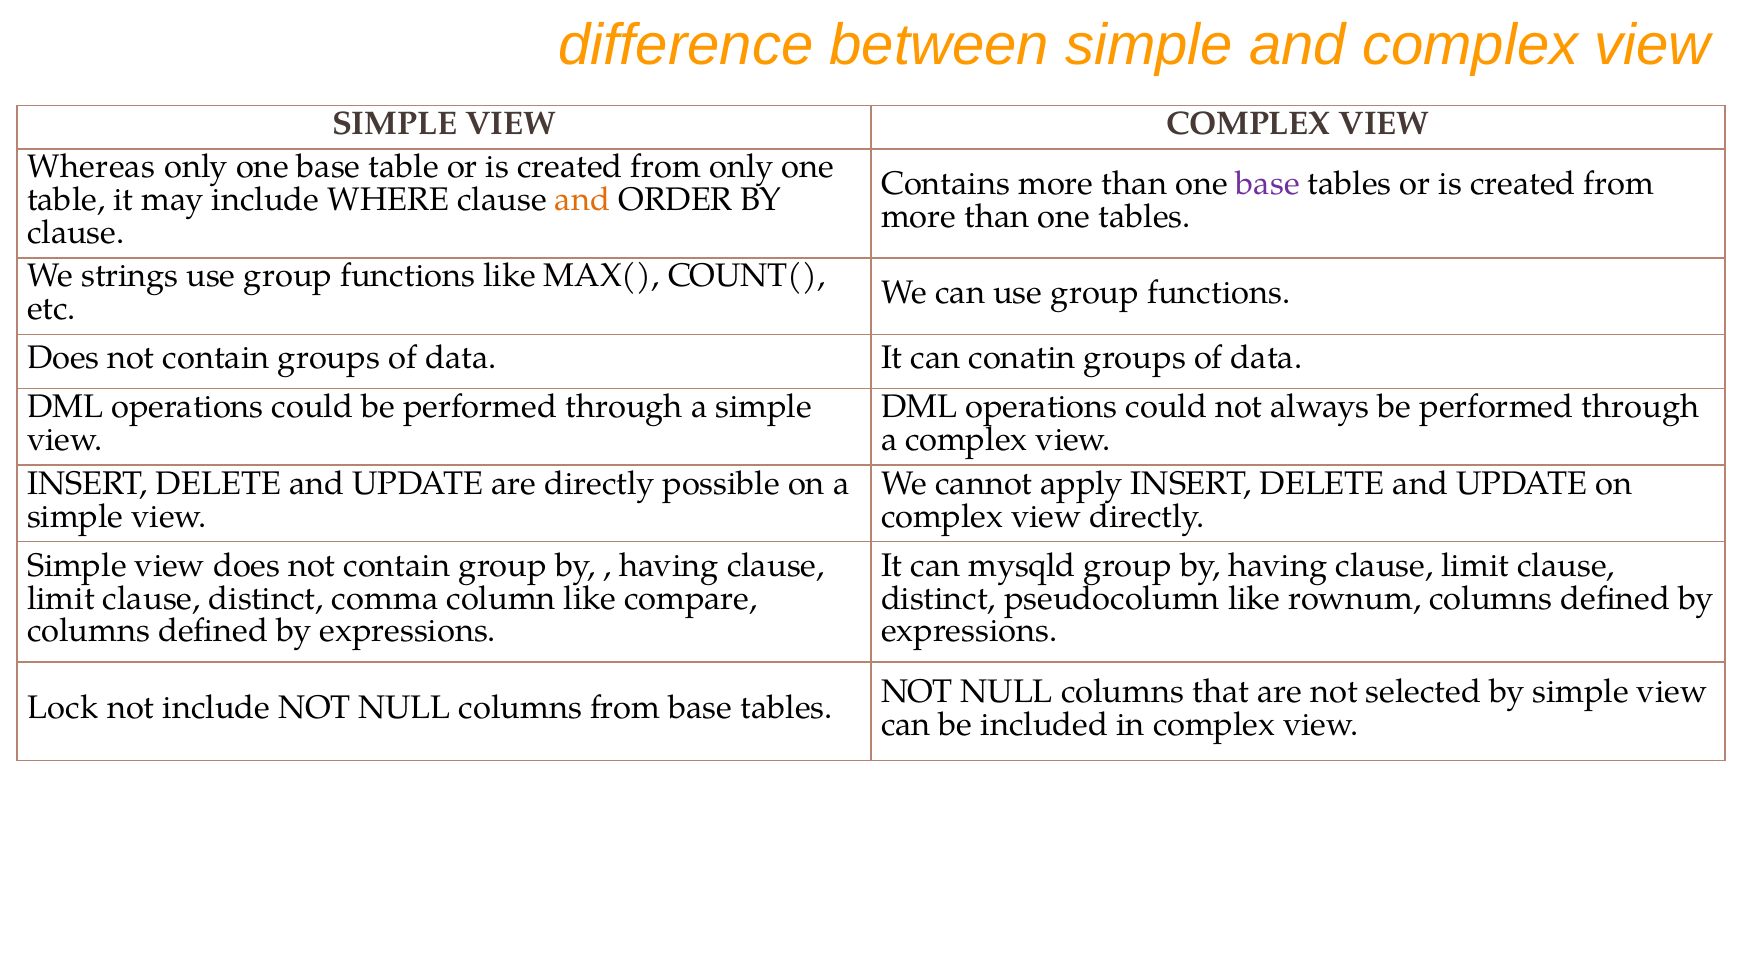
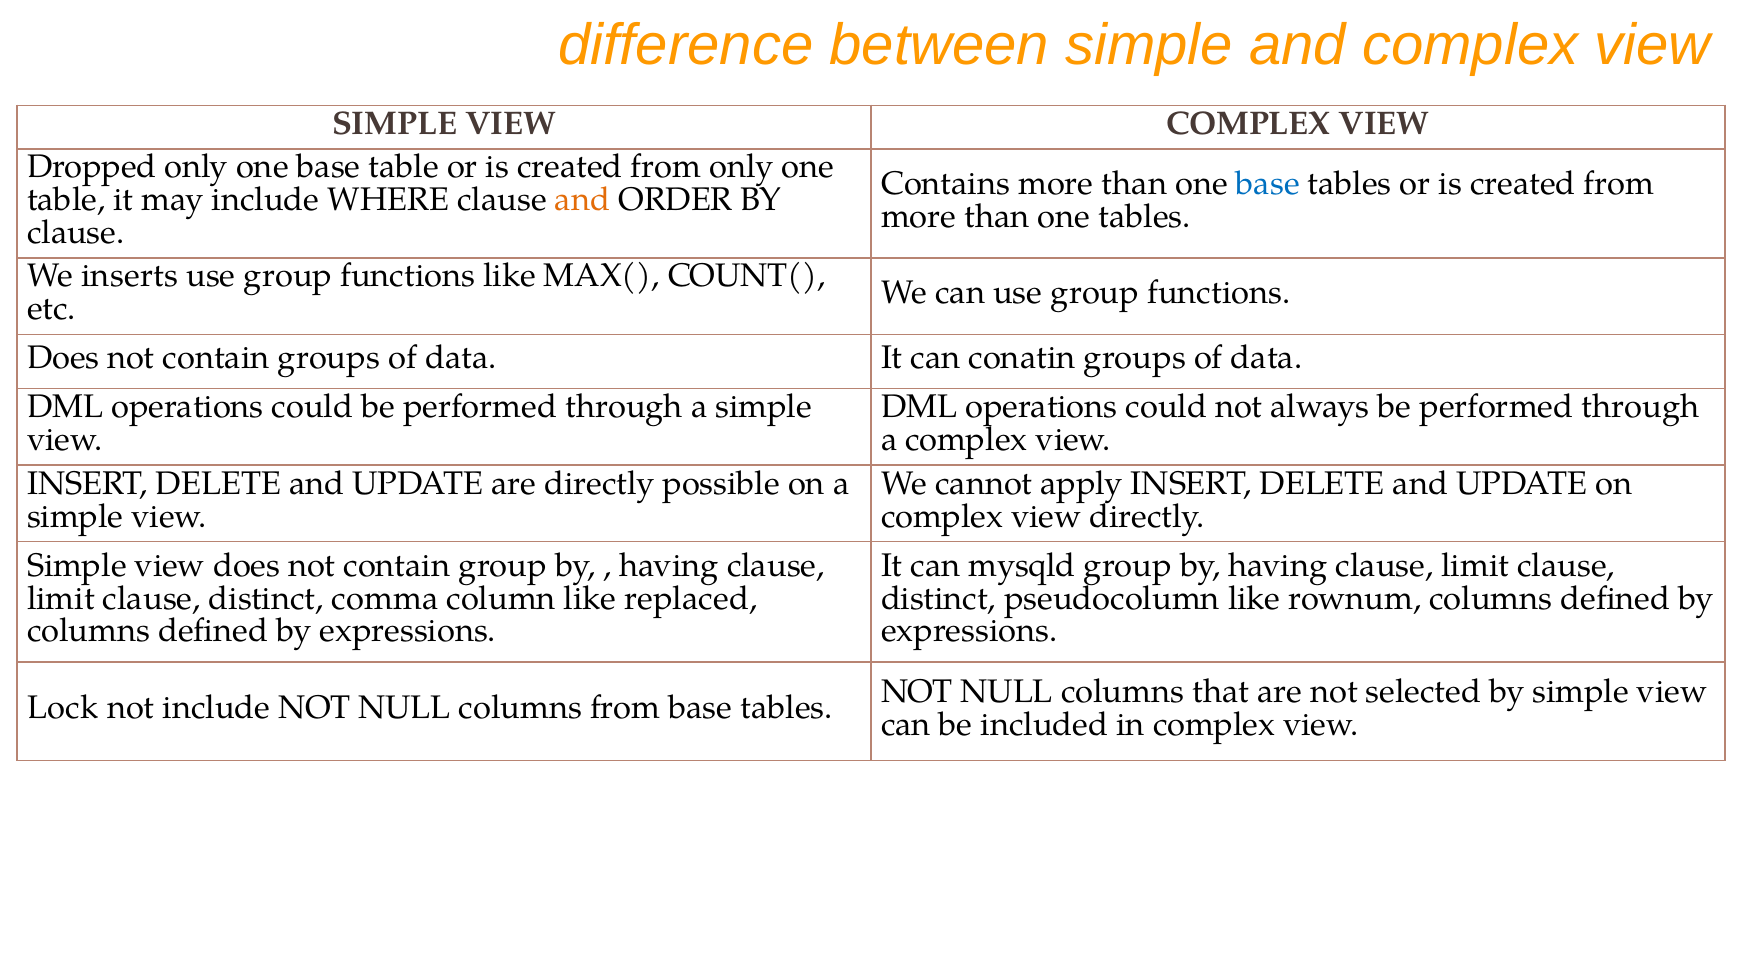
Whereas: Whereas -> Dropped
base at (1268, 183) colour: purple -> blue
strings: strings -> inserts
compare: compare -> replaced
